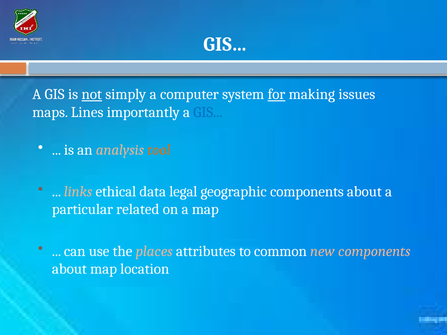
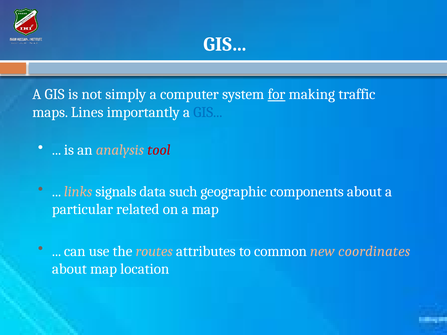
not underline: present -> none
issues: issues -> traffic
tool colour: orange -> red
ethical: ethical -> signals
legal: legal -> such
places: places -> routes
new components: components -> coordinates
